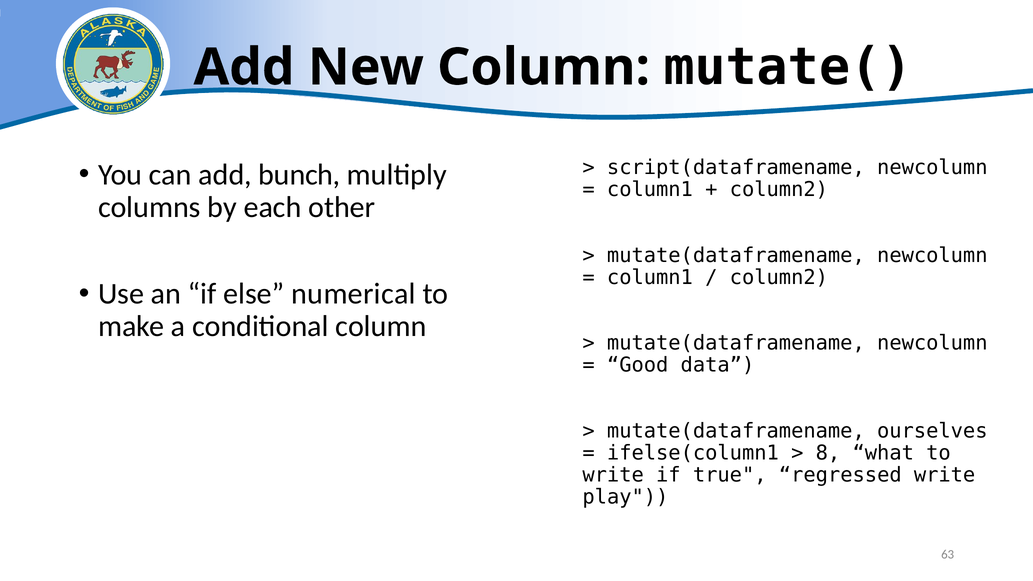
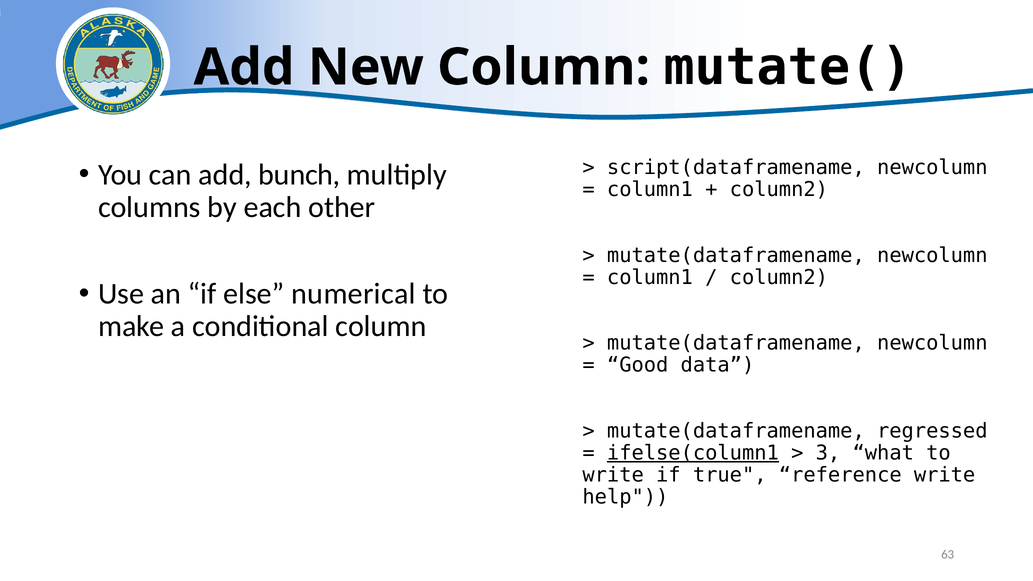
ourselves: ourselves -> regressed
ifelse(column1 underline: none -> present
8: 8 -> 3
regressed: regressed -> reference
play: play -> help
